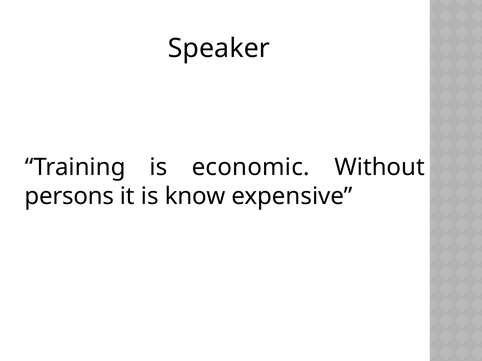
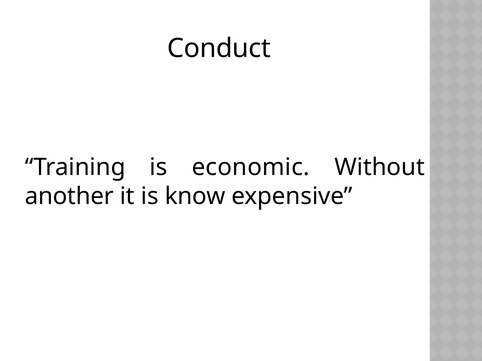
Speaker: Speaker -> Conduct
persons: persons -> another
